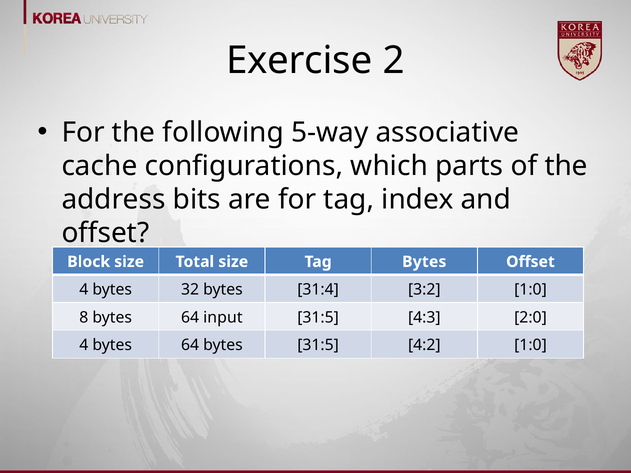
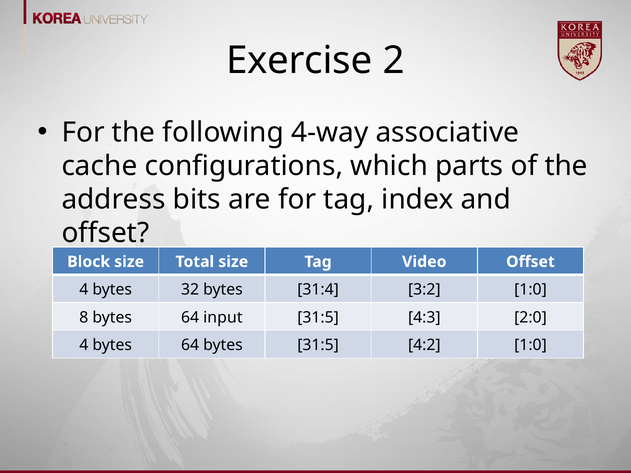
5-way: 5-way -> 4-way
Tag Bytes: Bytes -> Video
